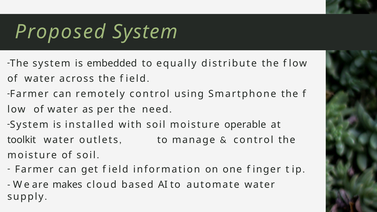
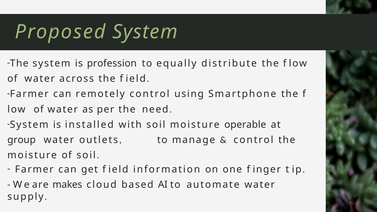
embedded: embedded -> profession
toolkit: toolkit -> group
